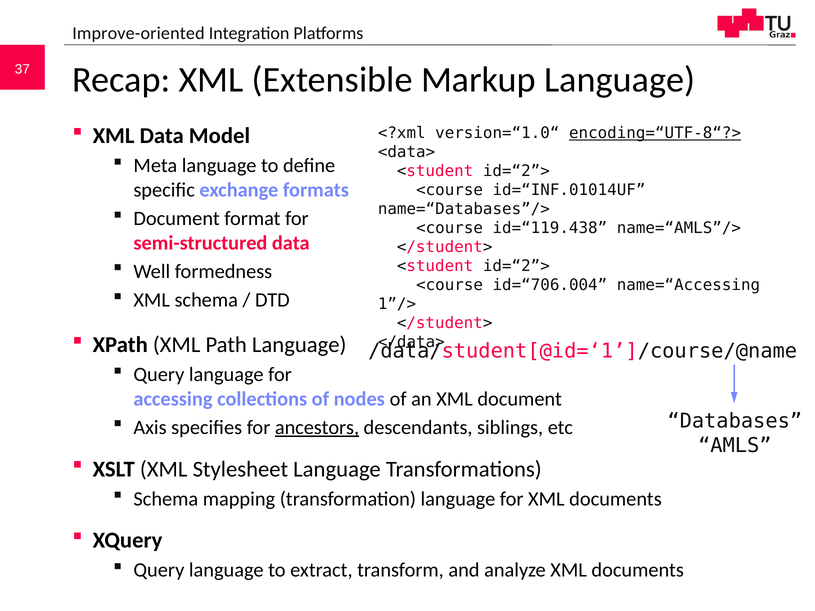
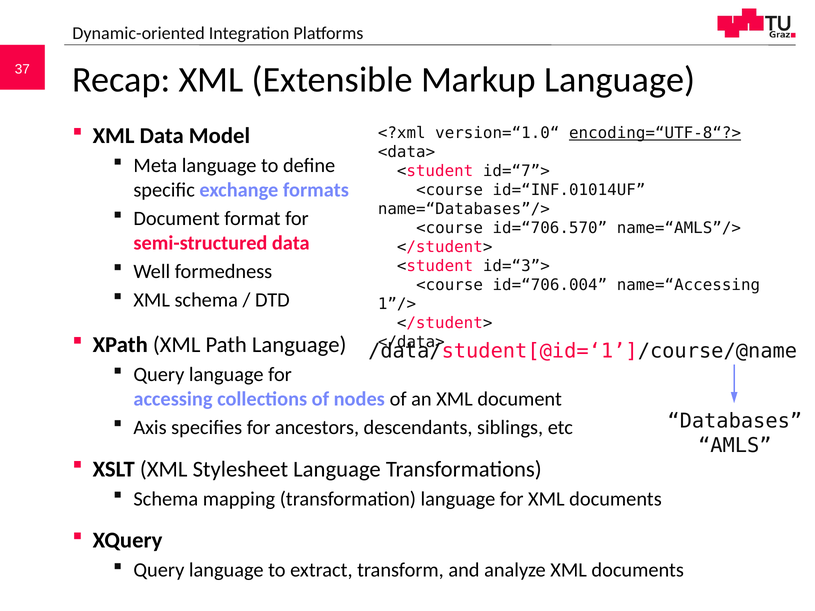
Improve-oriented: Improve-oriented -> Dynamic-oriented
id=“2”> at (516, 171): id=“2”> -> id=“7”>
id=“119.438: id=“119.438 -> id=“706.570
id=“2”> at (516, 266): id=“2”> -> id=“3”>
ancestors underline: present -> none
